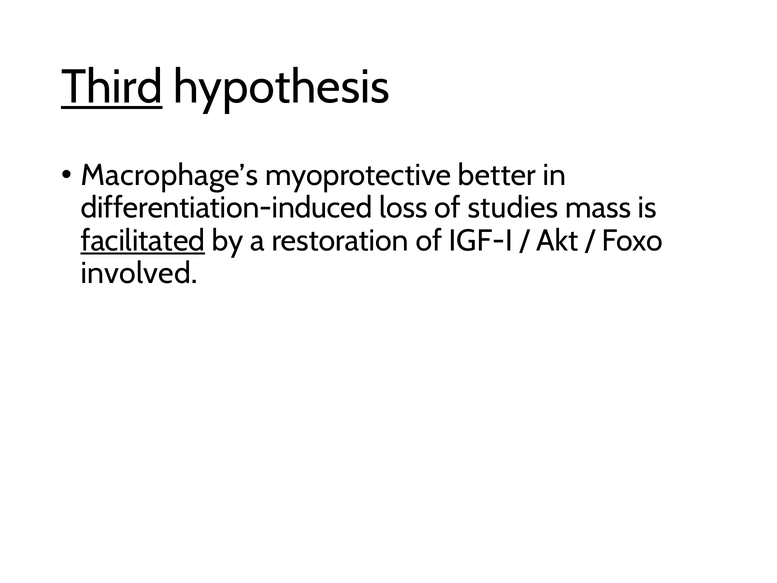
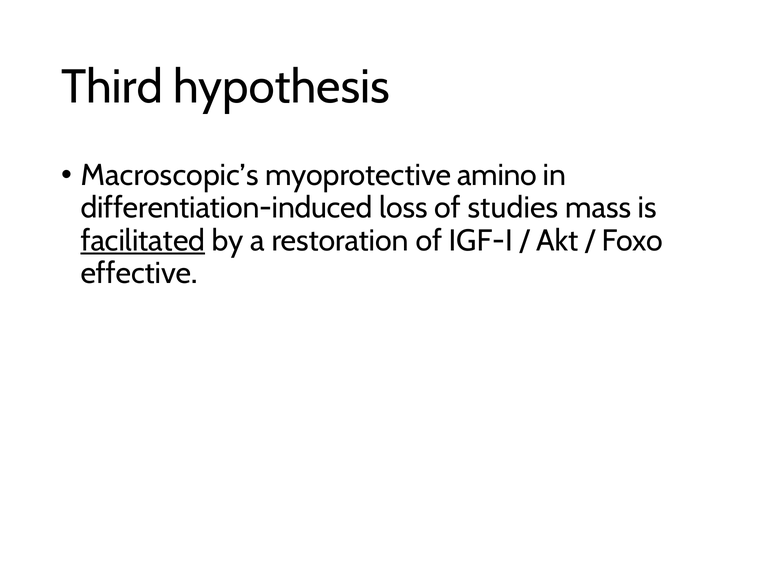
Third underline: present -> none
Macrophage’s: Macrophage’s -> Macroscopic’s
better: better -> amino
involved: involved -> effective
